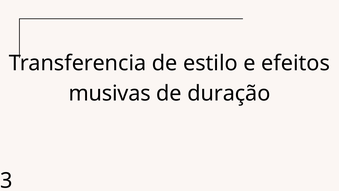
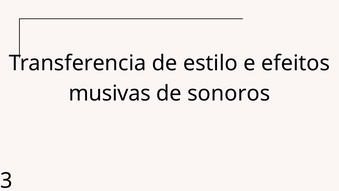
duração: duração -> sonoros
